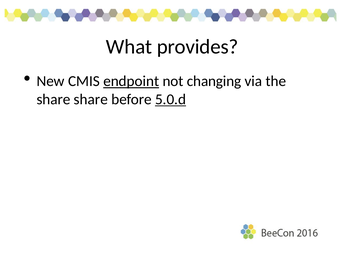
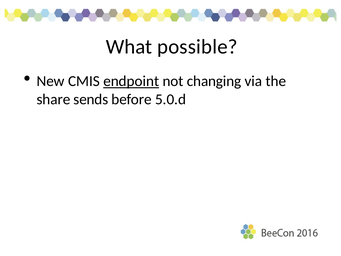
provides: provides -> possible
share share: share -> sends
5.0.d underline: present -> none
